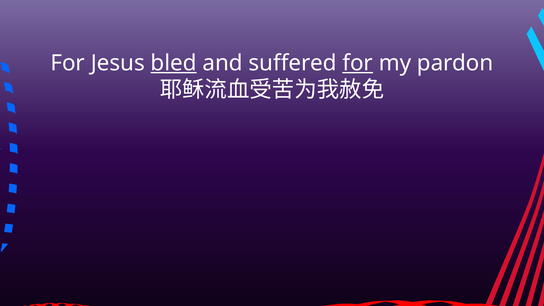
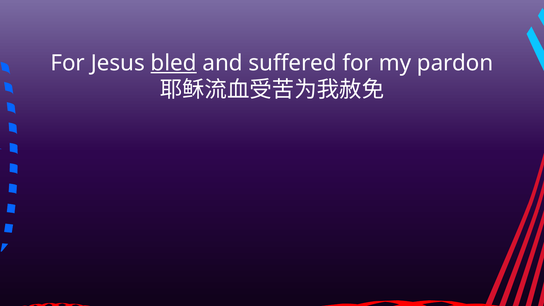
for at (358, 63) underline: present -> none
